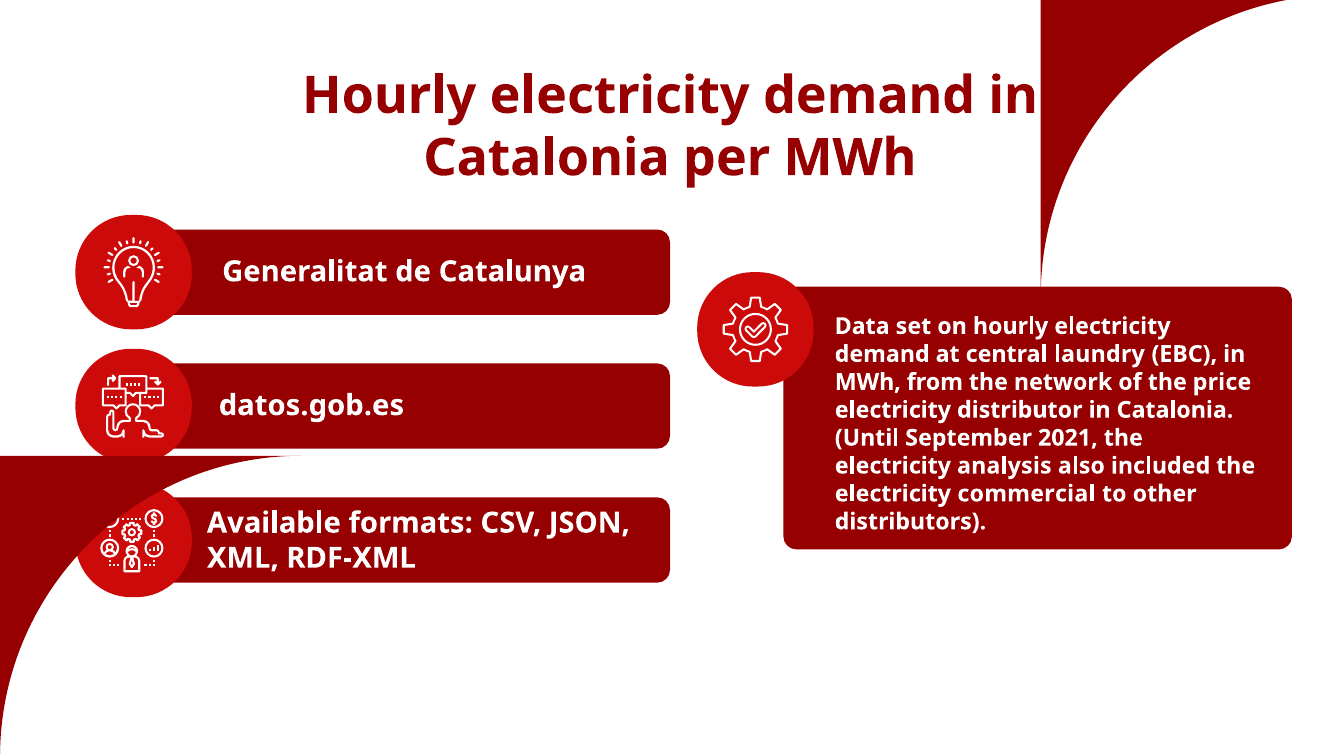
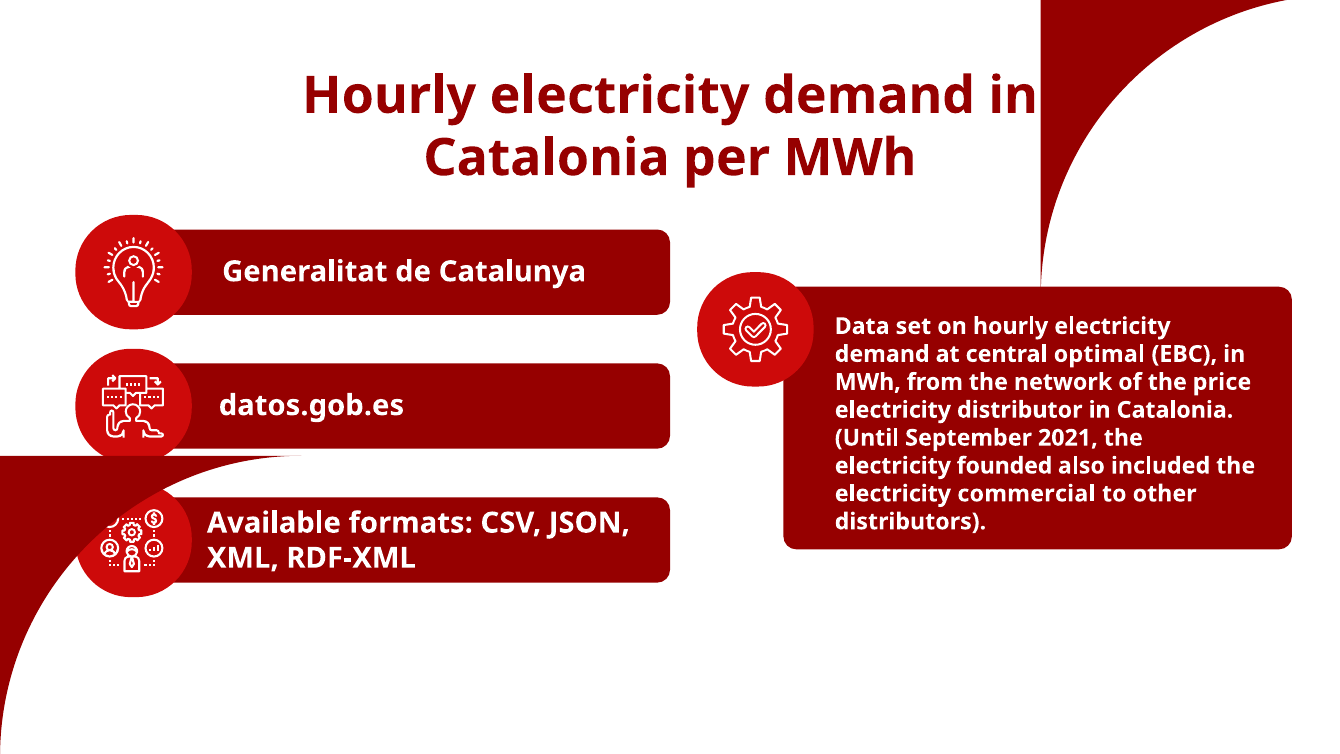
laundry: laundry -> optimal
analysis: analysis -> founded
